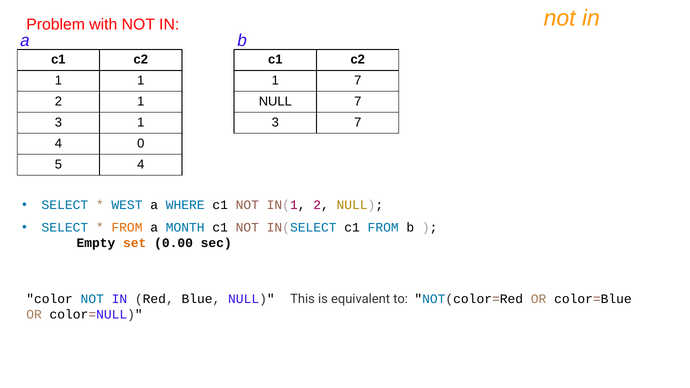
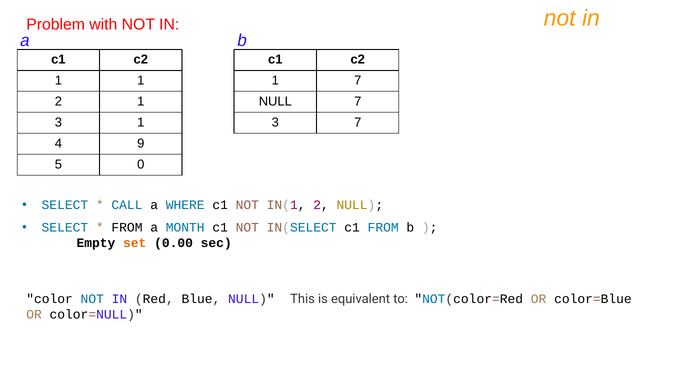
0: 0 -> 9
5 4: 4 -> 0
WEST: WEST -> CALL
FROM at (127, 228) colour: orange -> black
